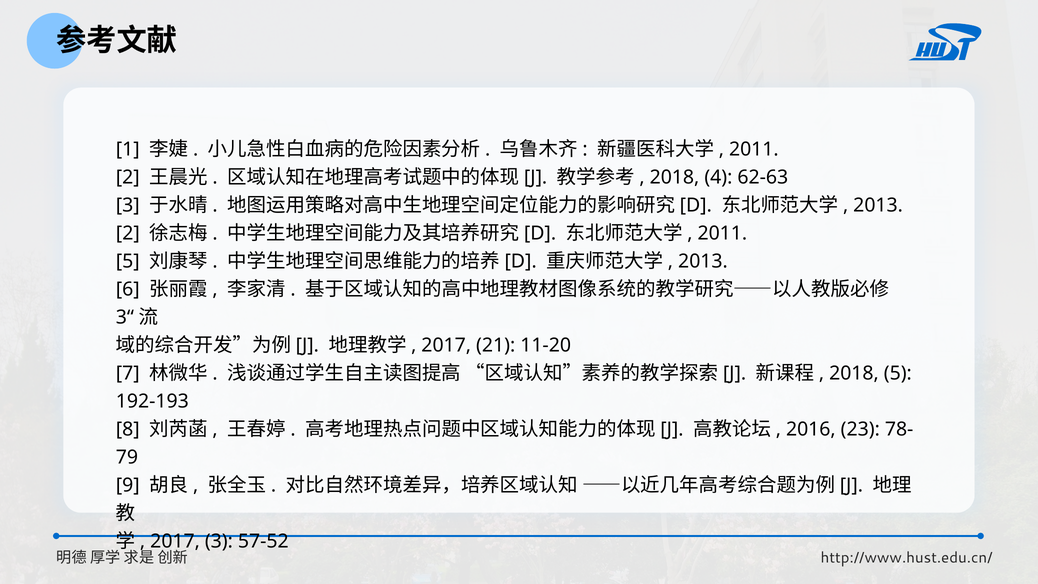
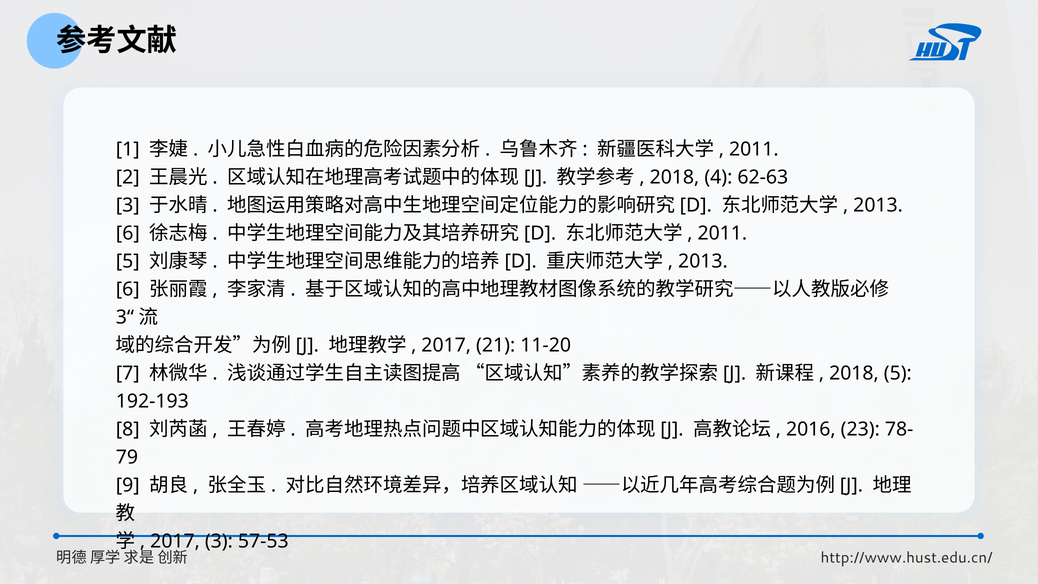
2 at (128, 233): 2 -> 6
57-52: 57-52 -> 57-53
